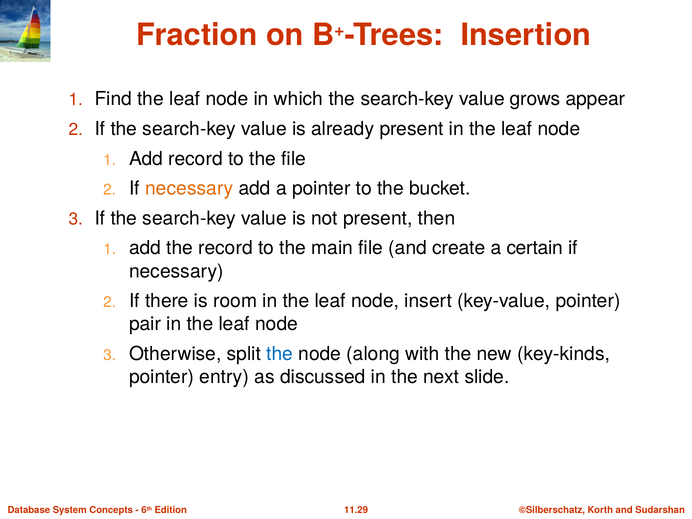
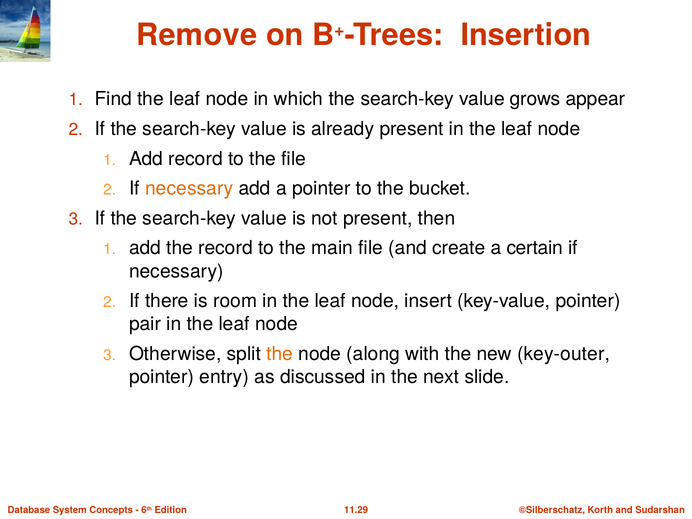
Fraction: Fraction -> Remove
the at (280, 354) colour: blue -> orange
key-kinds: key-kinds -> key-outer
